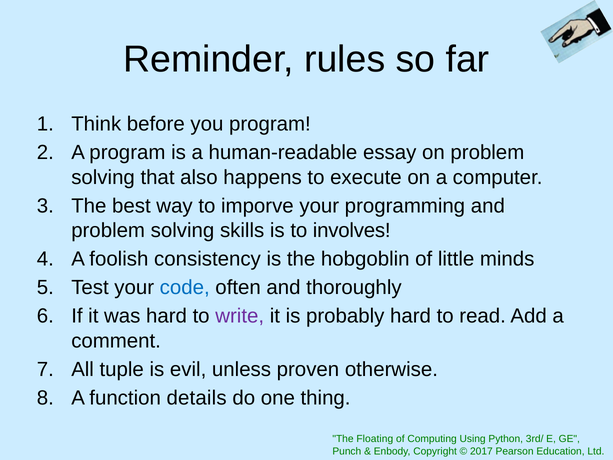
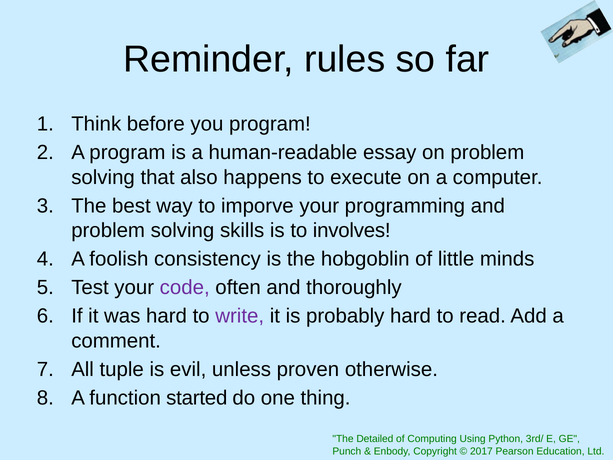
code colour: blue -> purple
details: details -> started
Floating: Floating -> Detailed
